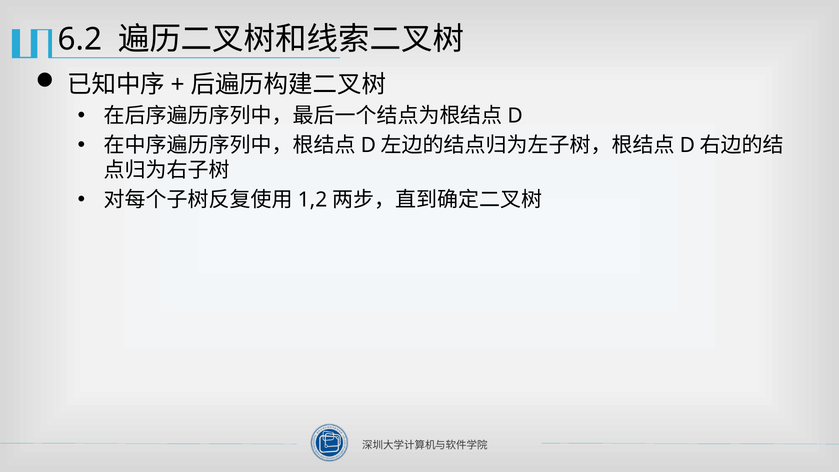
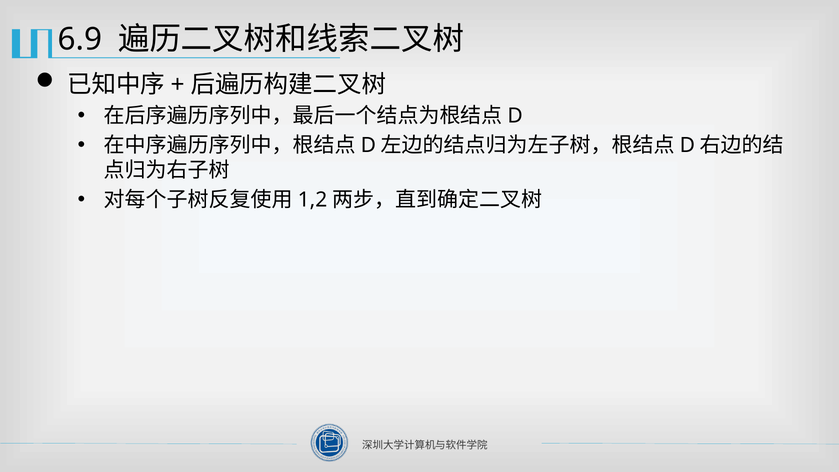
6.2: 6.2 -> 6.9
